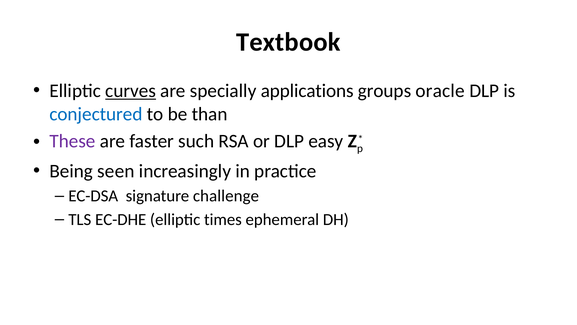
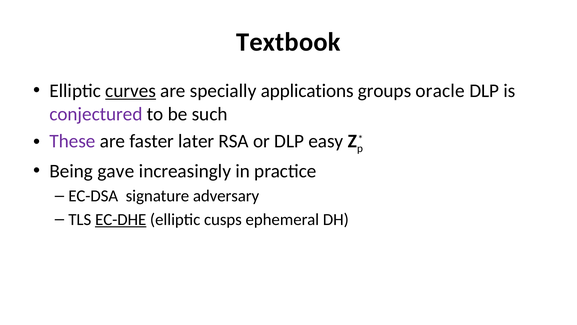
conjectured colour: blue -> purple
than: than -> such
such: such -> later
seen: seen -> gave
challenge: challenge -> adversary
EC-DHE underline: none -> present
times: times -> cusps
